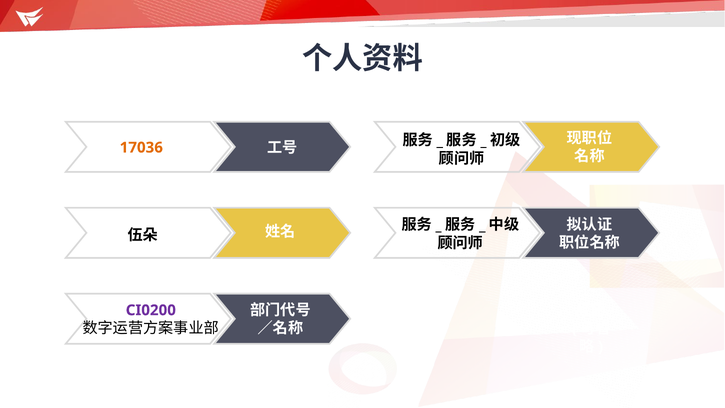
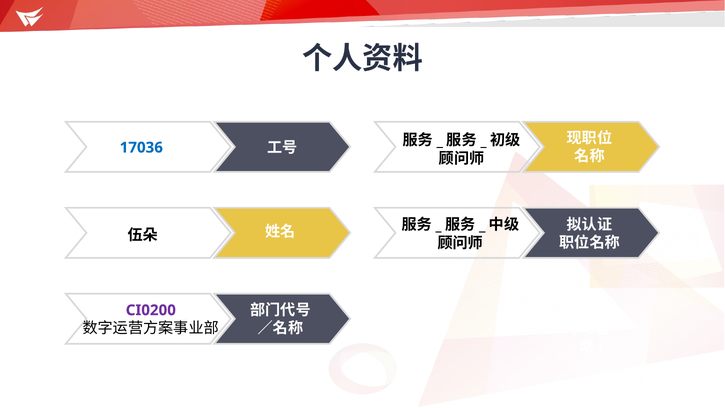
17036 colour: orange -> blue
